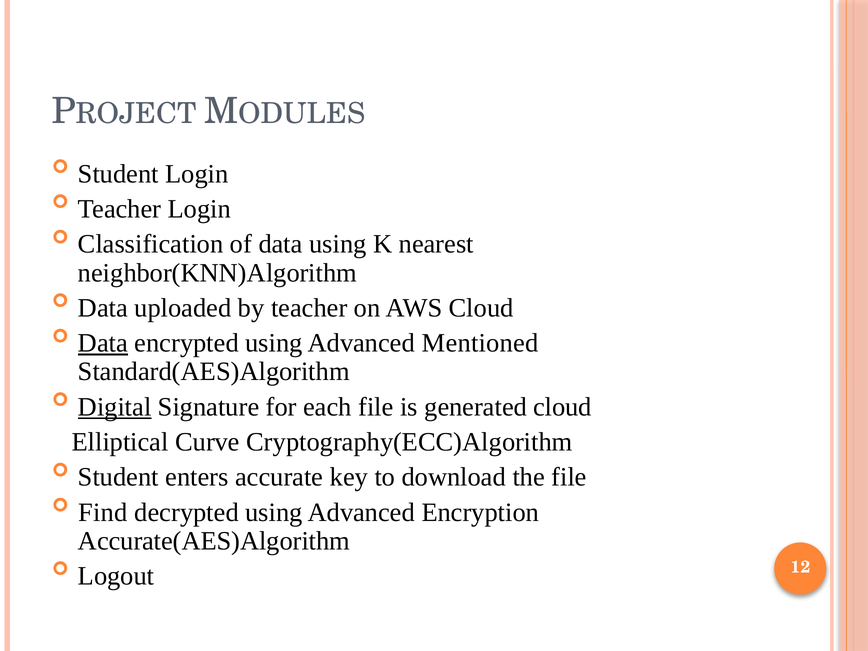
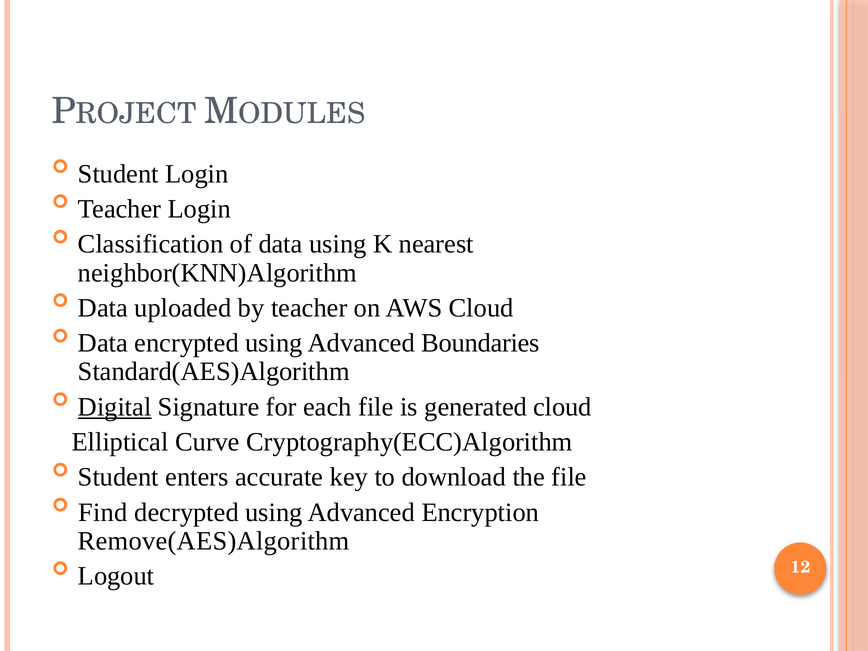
Data at (103, 343) underline: present -> none
Mentioned: Mentioned -> Boundaries
Accurate(AES)Algorithm: Accurate(AES)Algorithm -> Remove(AES)Algorithm
